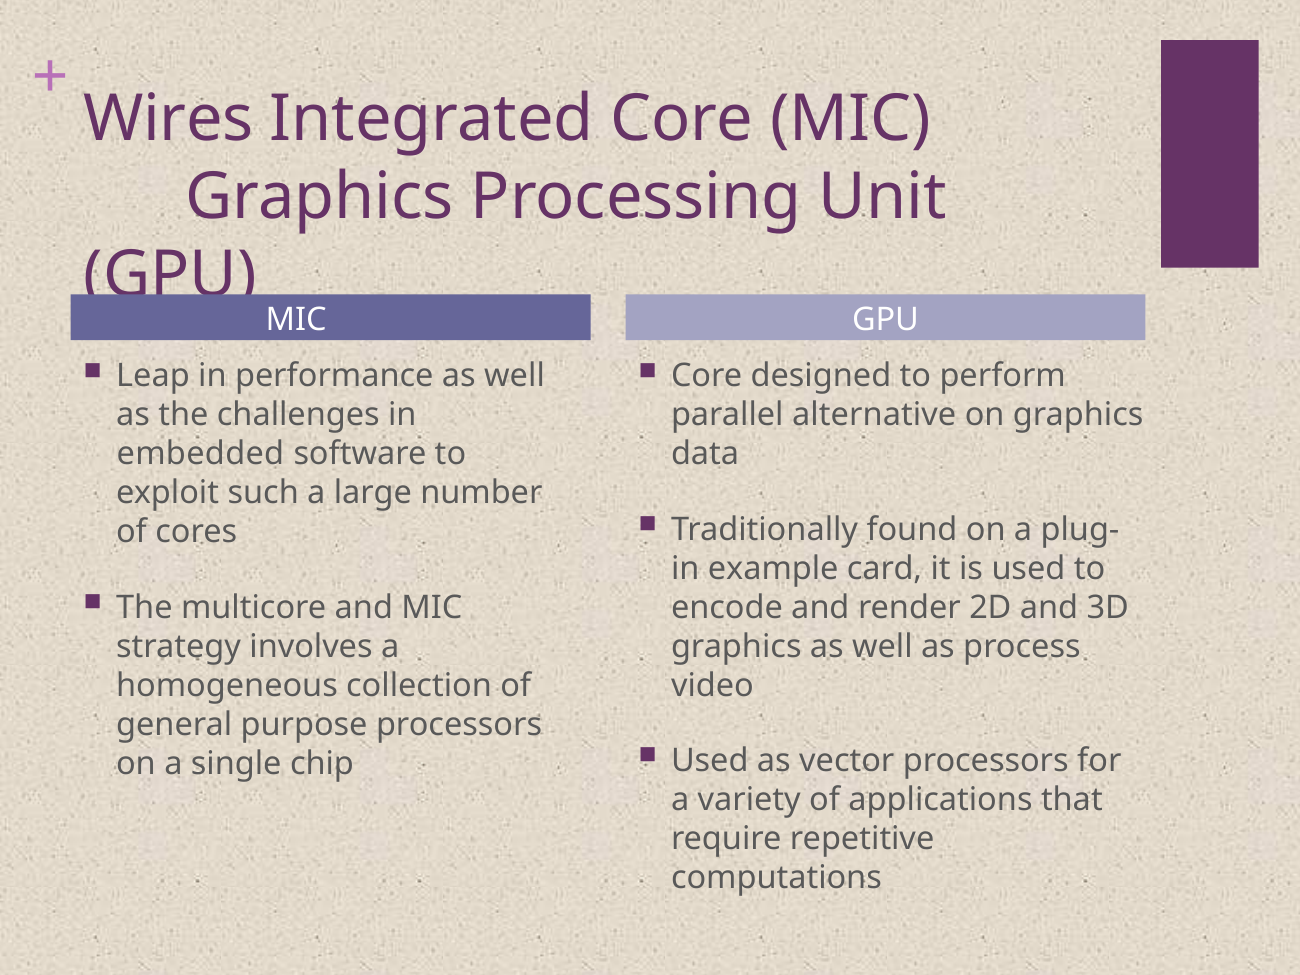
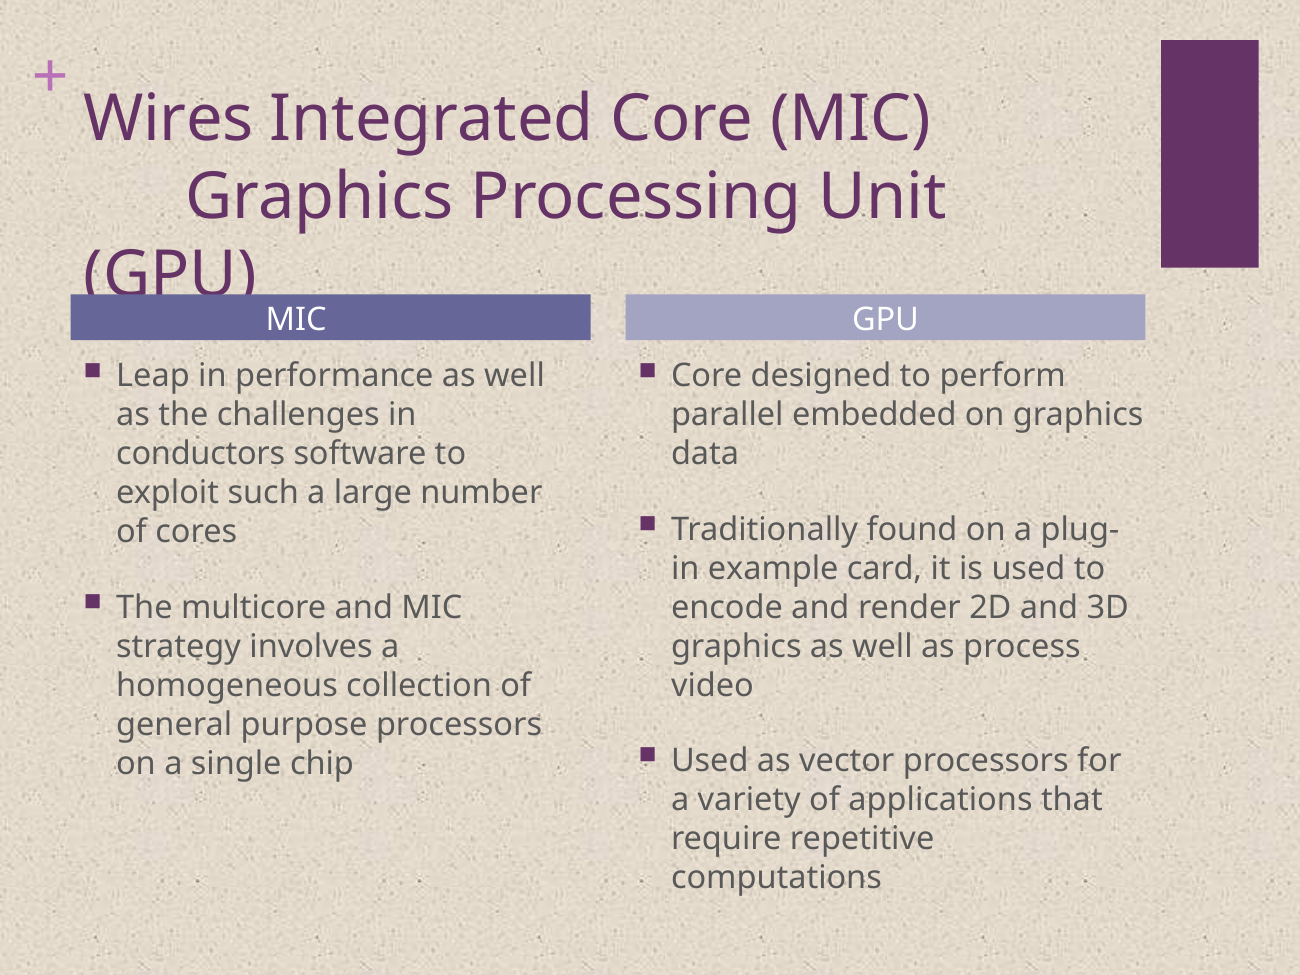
alternative: alternative -> embedded
embedded: embedded -> conductors
